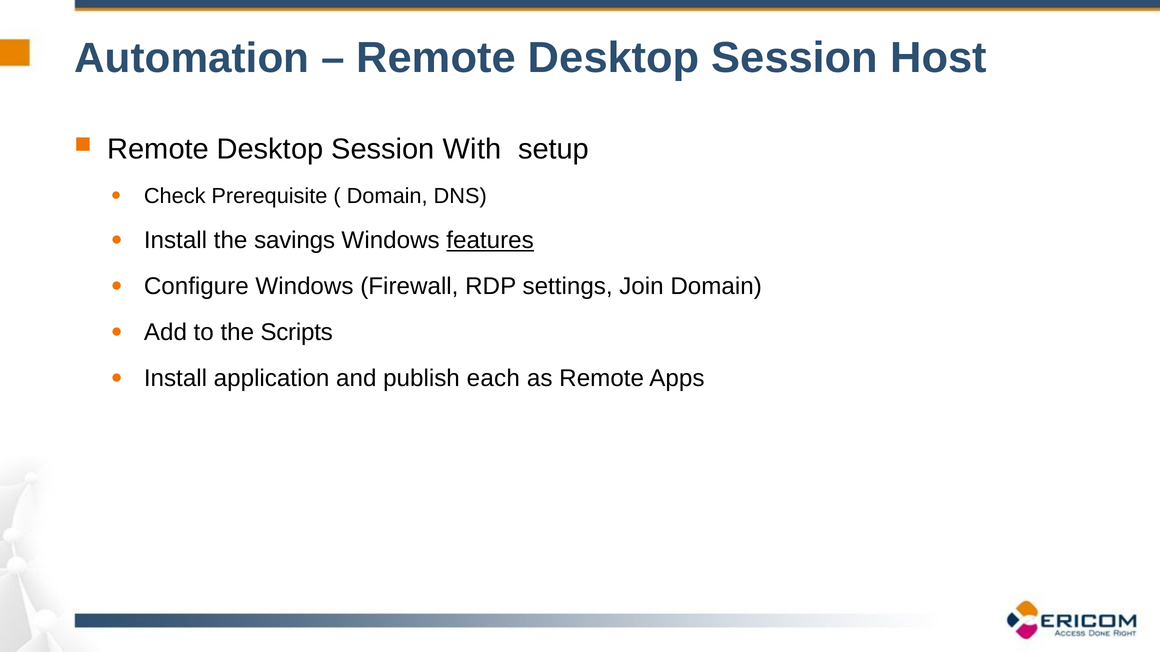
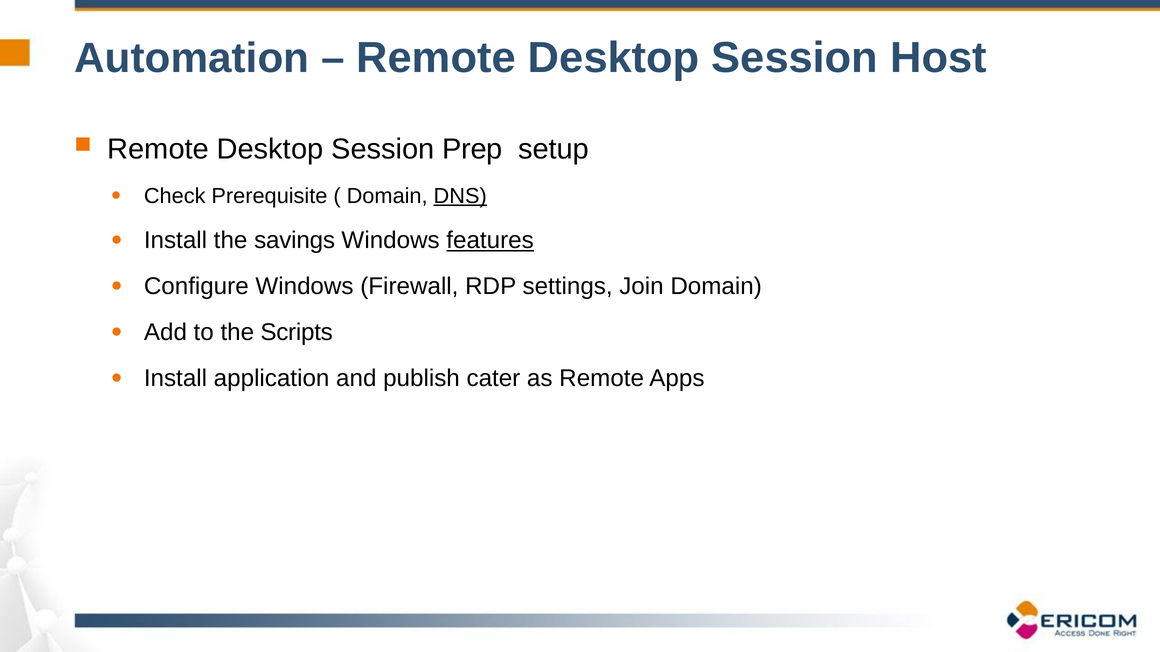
With: With -> Prep
DNS underline: none -> present
each: each -> cater
